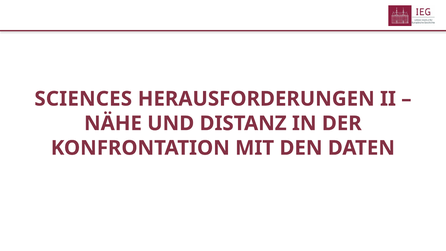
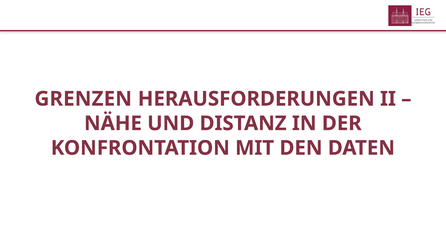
SCIENCES: SCIENCES -> GRENZEN
